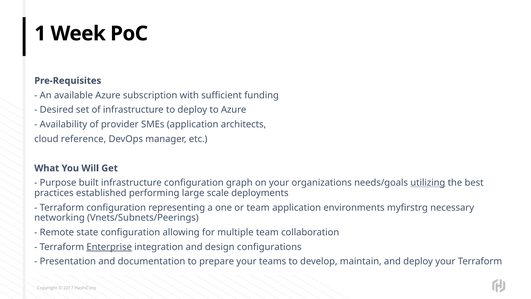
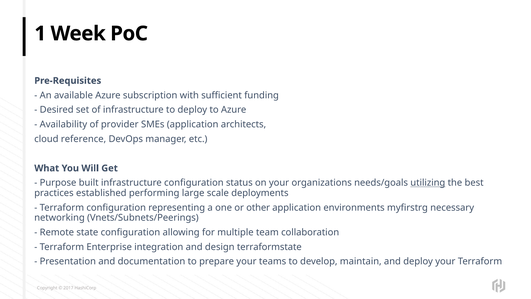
graph: graph -> status
or team: team -> other
Enterprise underline: present -> none
configurations: configurations -> terraformstate
